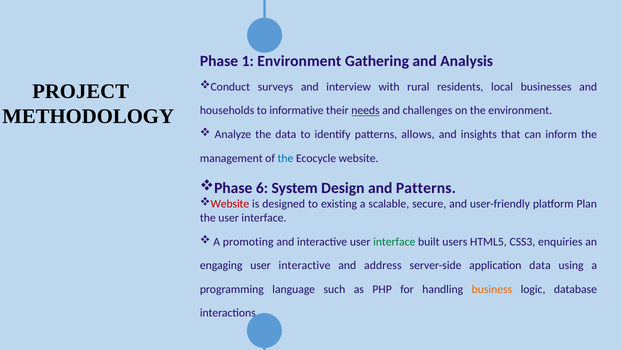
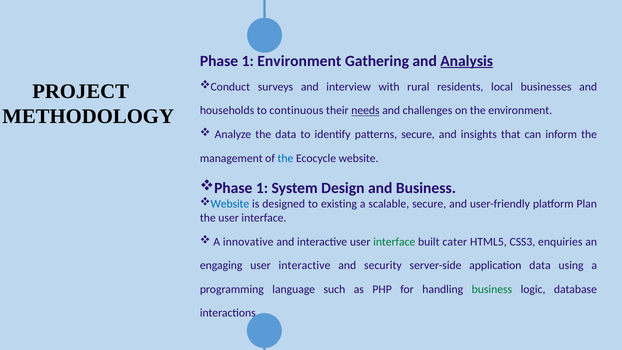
Analysis underline: none -> present
informative: informative -> continuous
patterns allows: allows -> secure
6 at (262, 188): 6 -> 1
and Patterns: Patterns -> Business
Website at (230, 204) colour: red -> blue
promoting: promoting -> innovative
users: users -> cater
address: address -> security
business at (492, 289) colour: orange -> green
